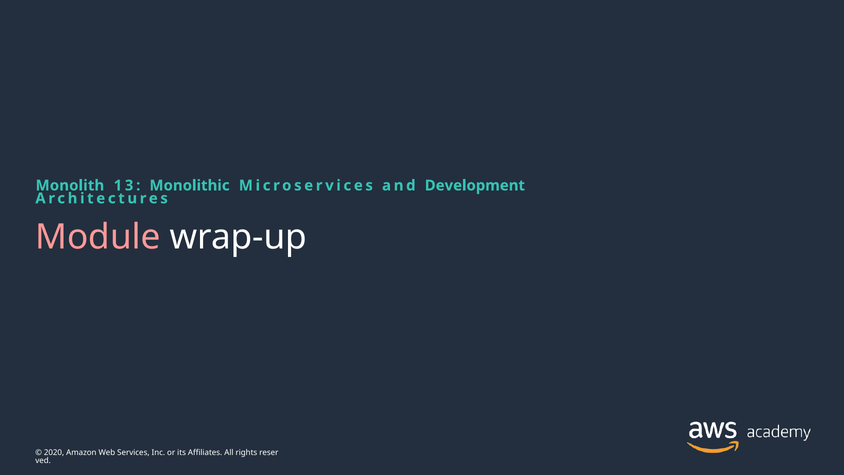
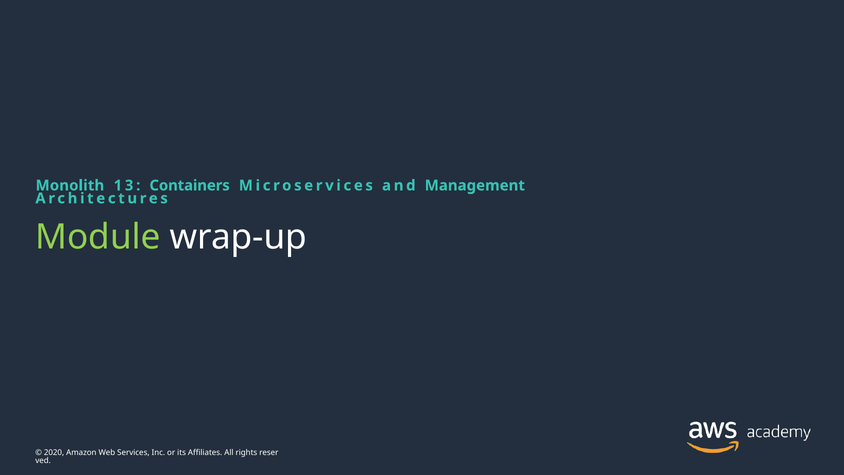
Monolithic: Monolithic -> Containers
Development: Development -> Management
Module colour: pink -> light green
